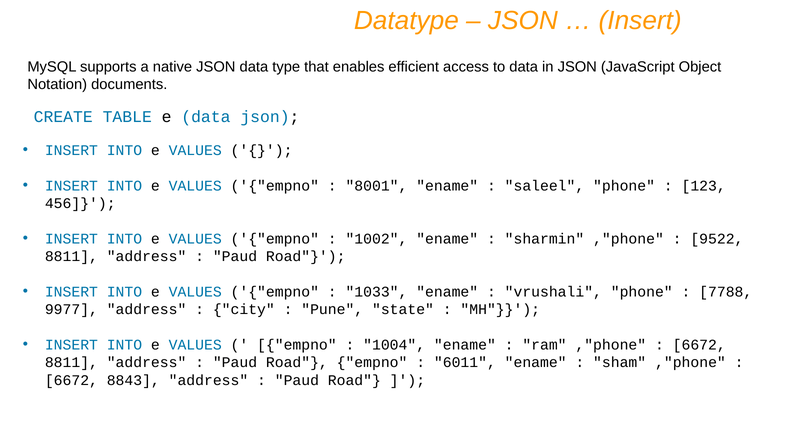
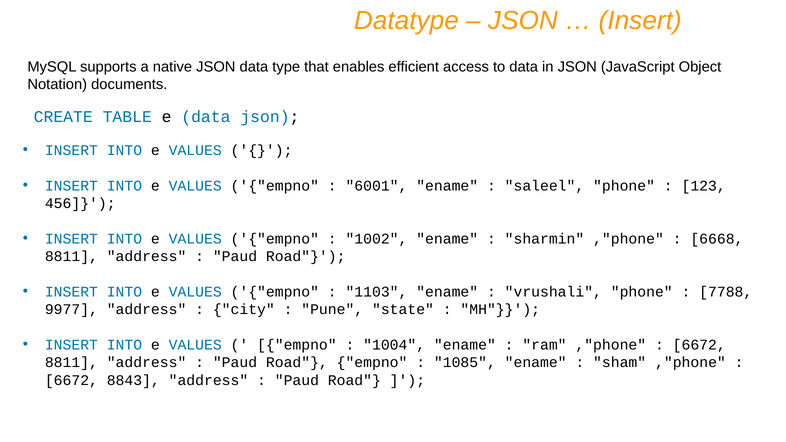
8001: 8001 -> 6001
9522: 9522 -> 6668
1033: 1033 -> 1103
6011: 6011 -> 1085
